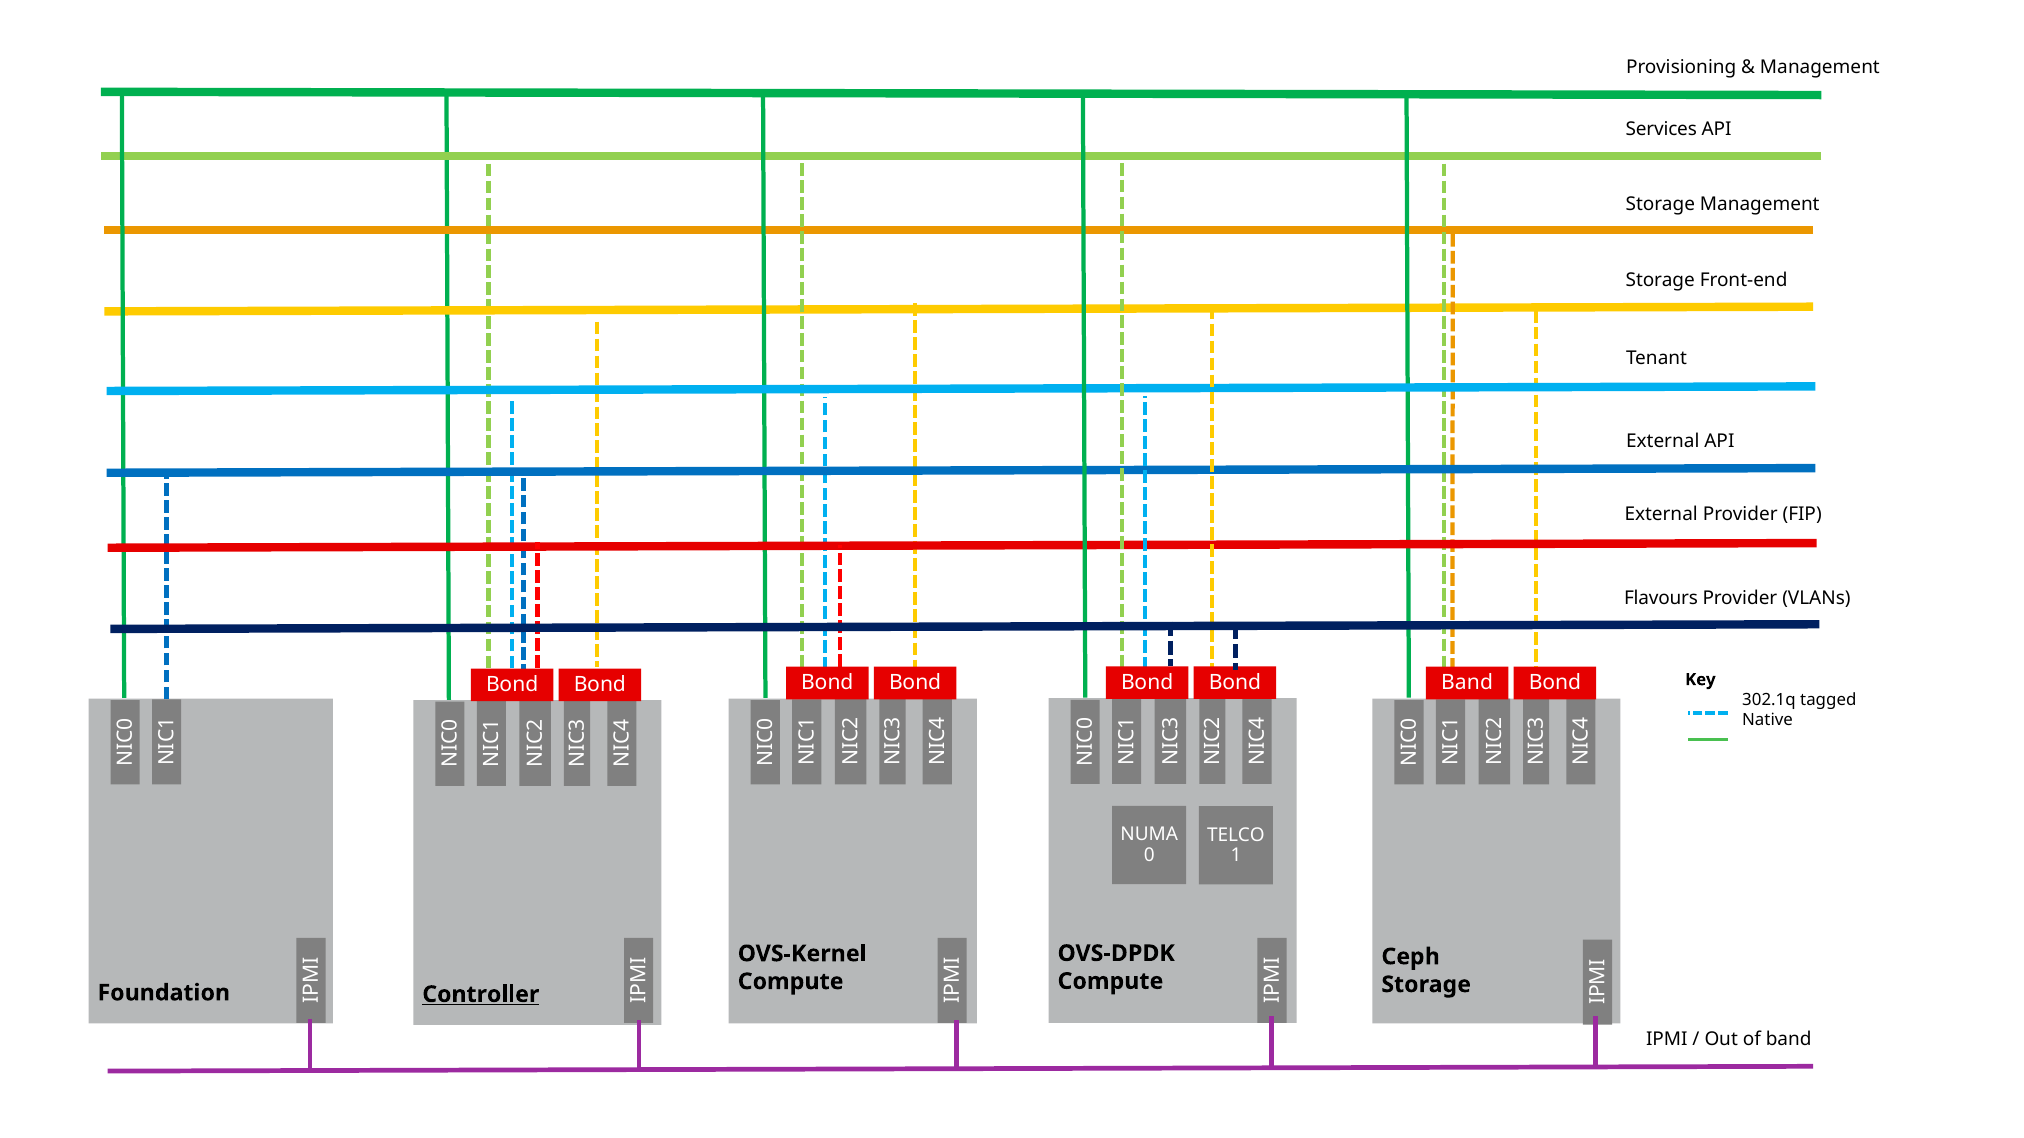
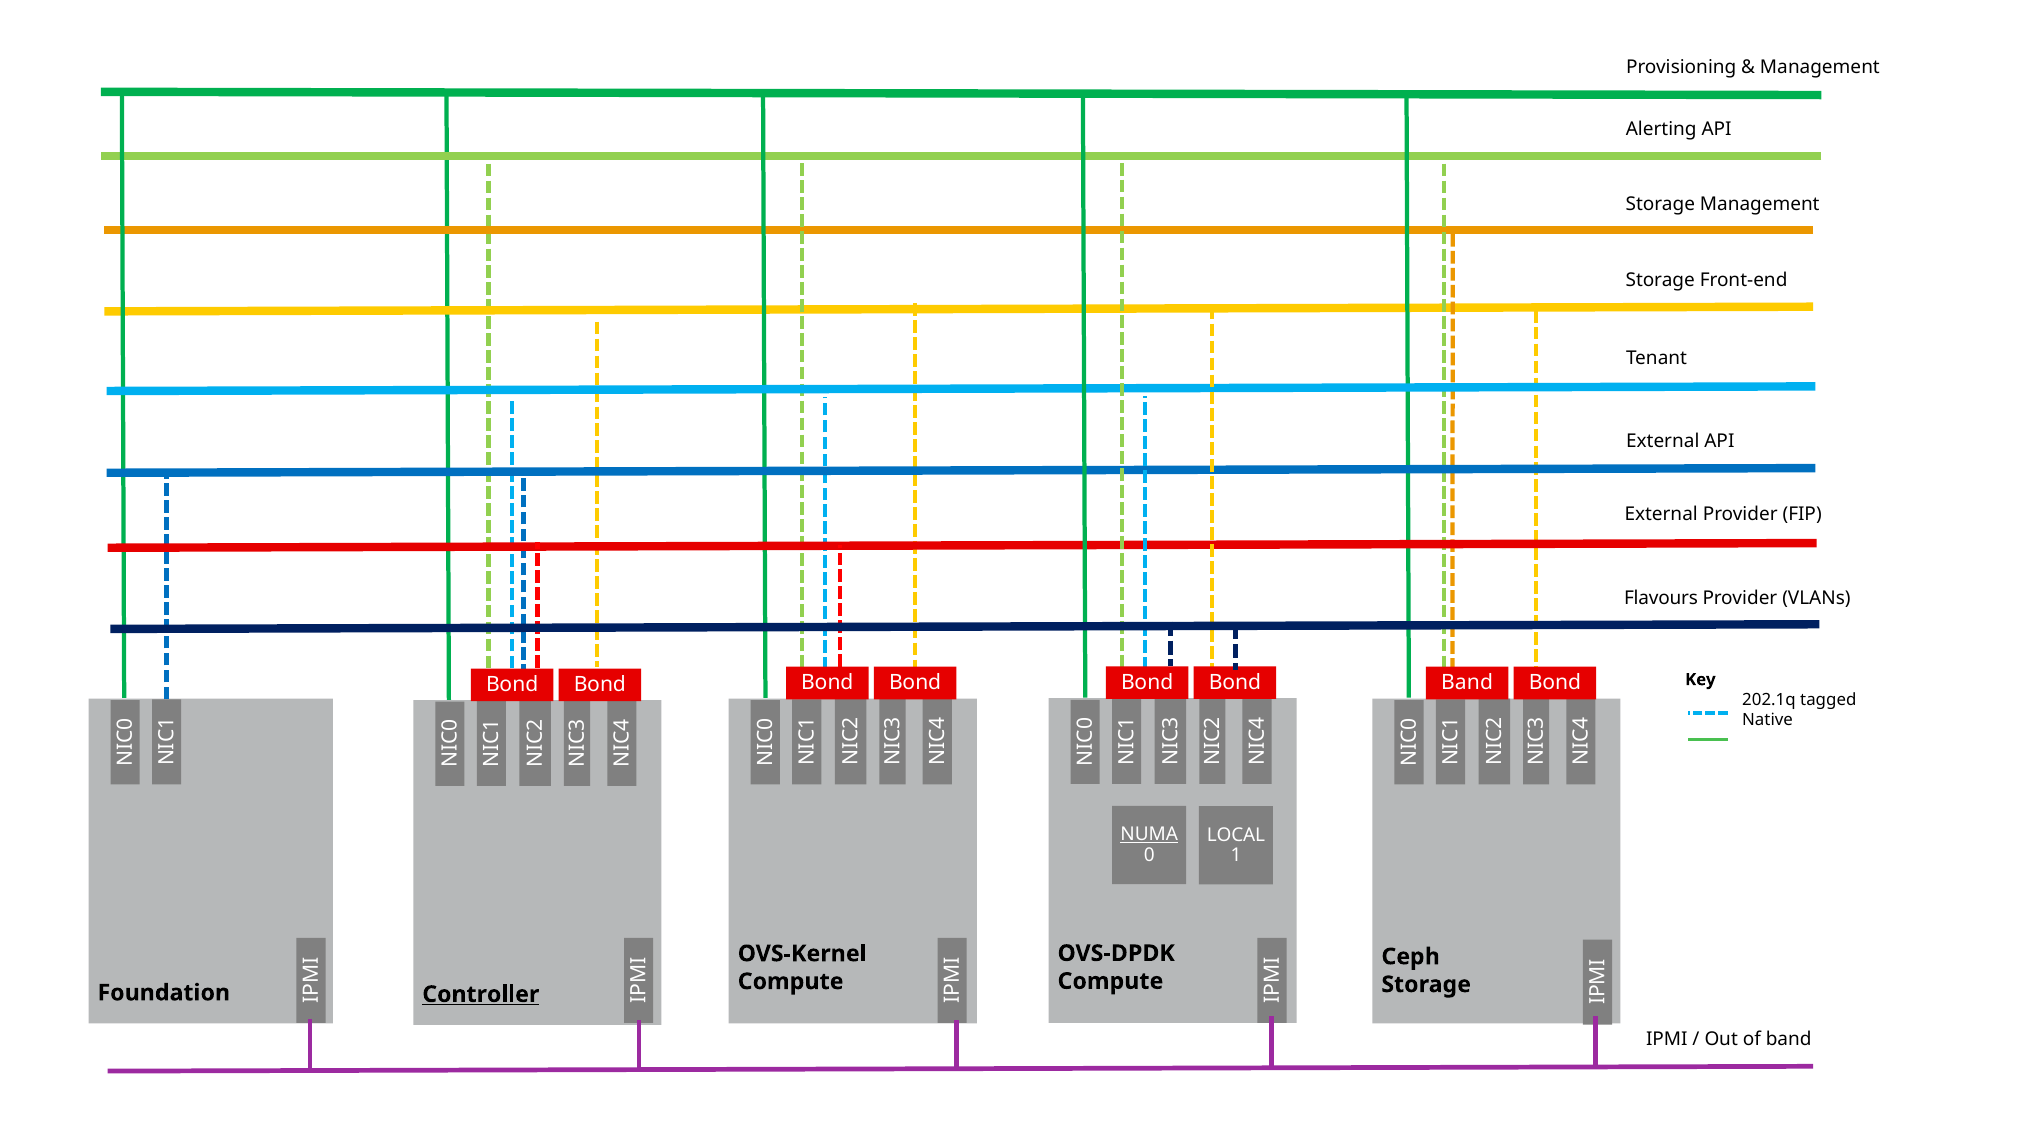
Services: Services -> Alerting
302.1q: 302.1q -> 202.1q
NUMA underline: none -> present
TELCO: TELCO -> LOCAL
